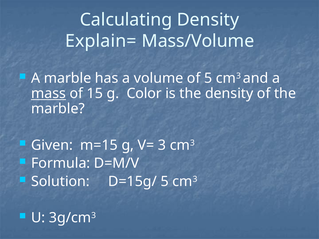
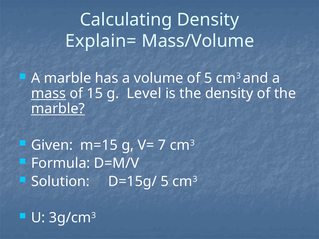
Color: Color -> Level
marble at (58, 109) underline: none -> present
3: 3 -> 7
